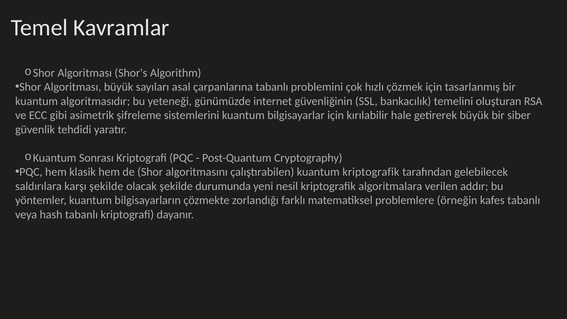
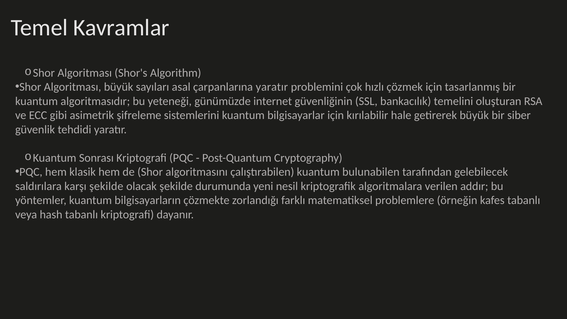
çarpanlarına tabanlı: tabanlı -> yaratır
kuantum kriptografik: kriptografik -> bulunabilen
